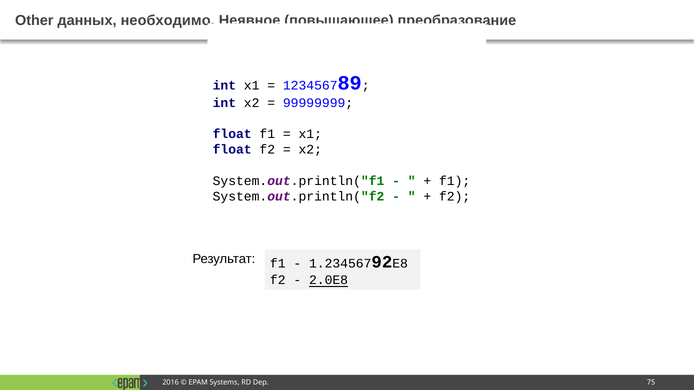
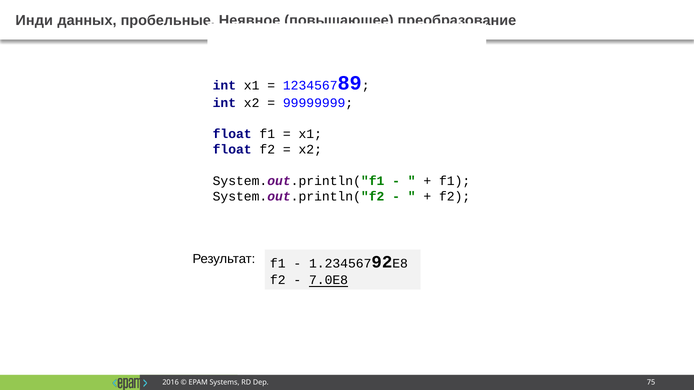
Other: Other -> Инди
необходимо: необходимо -> пробельные
2.0E8: 2.0E8 -> 7.0E8
